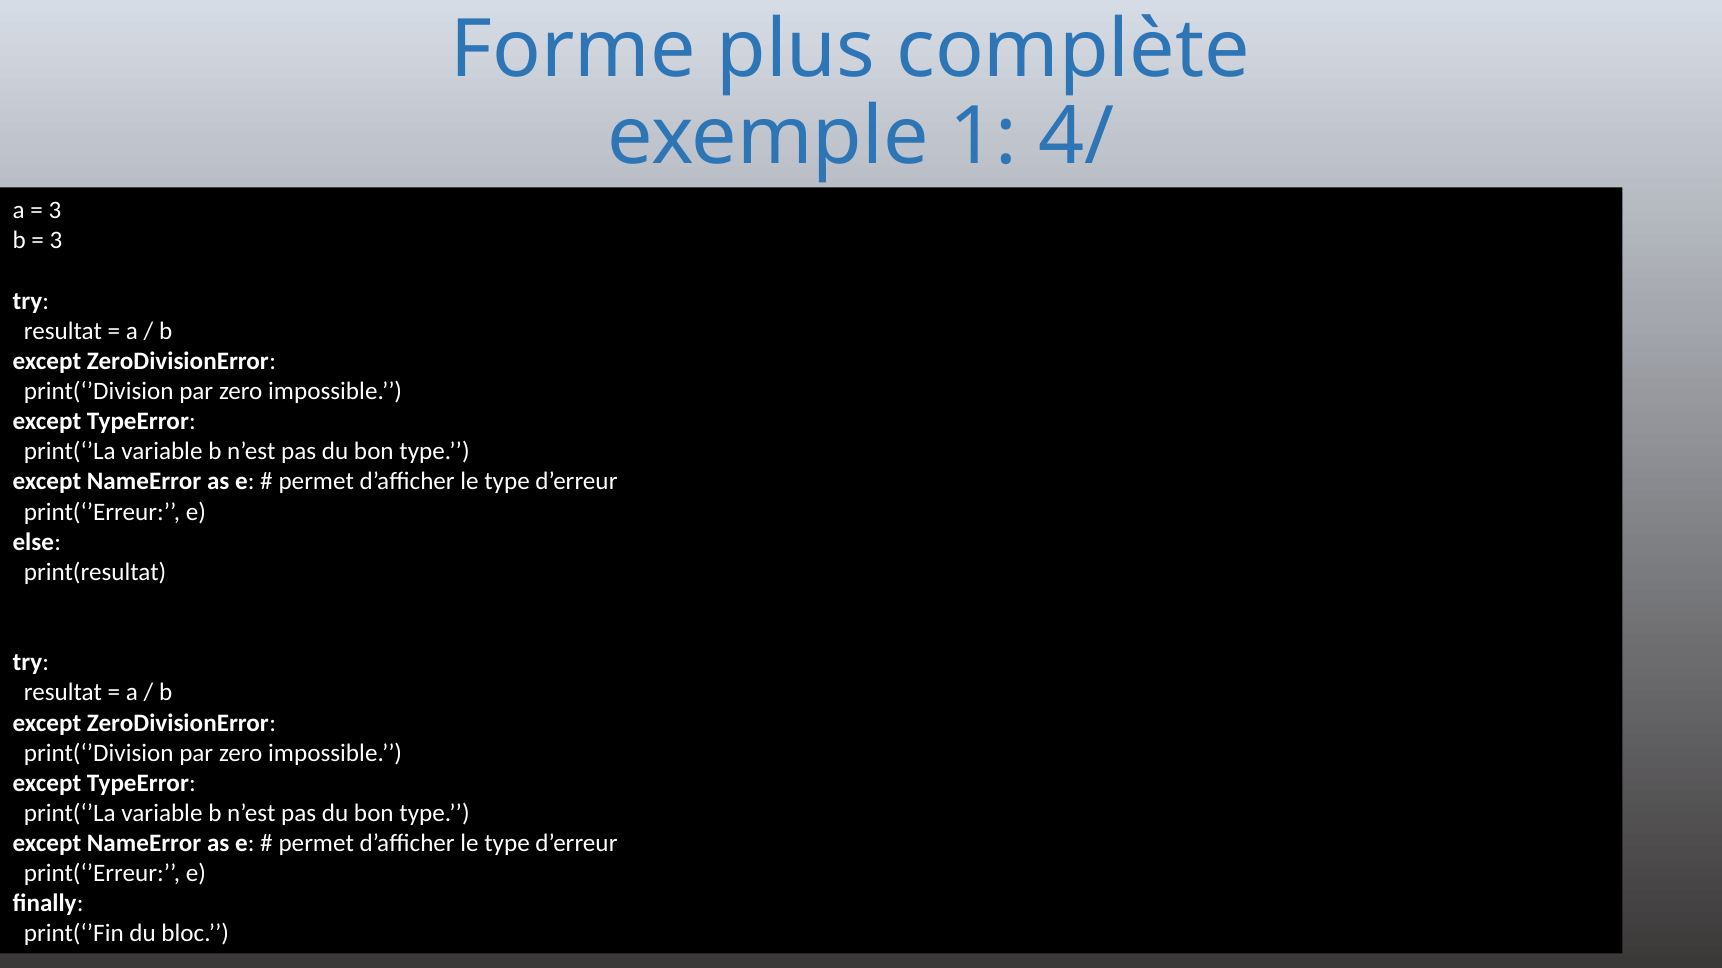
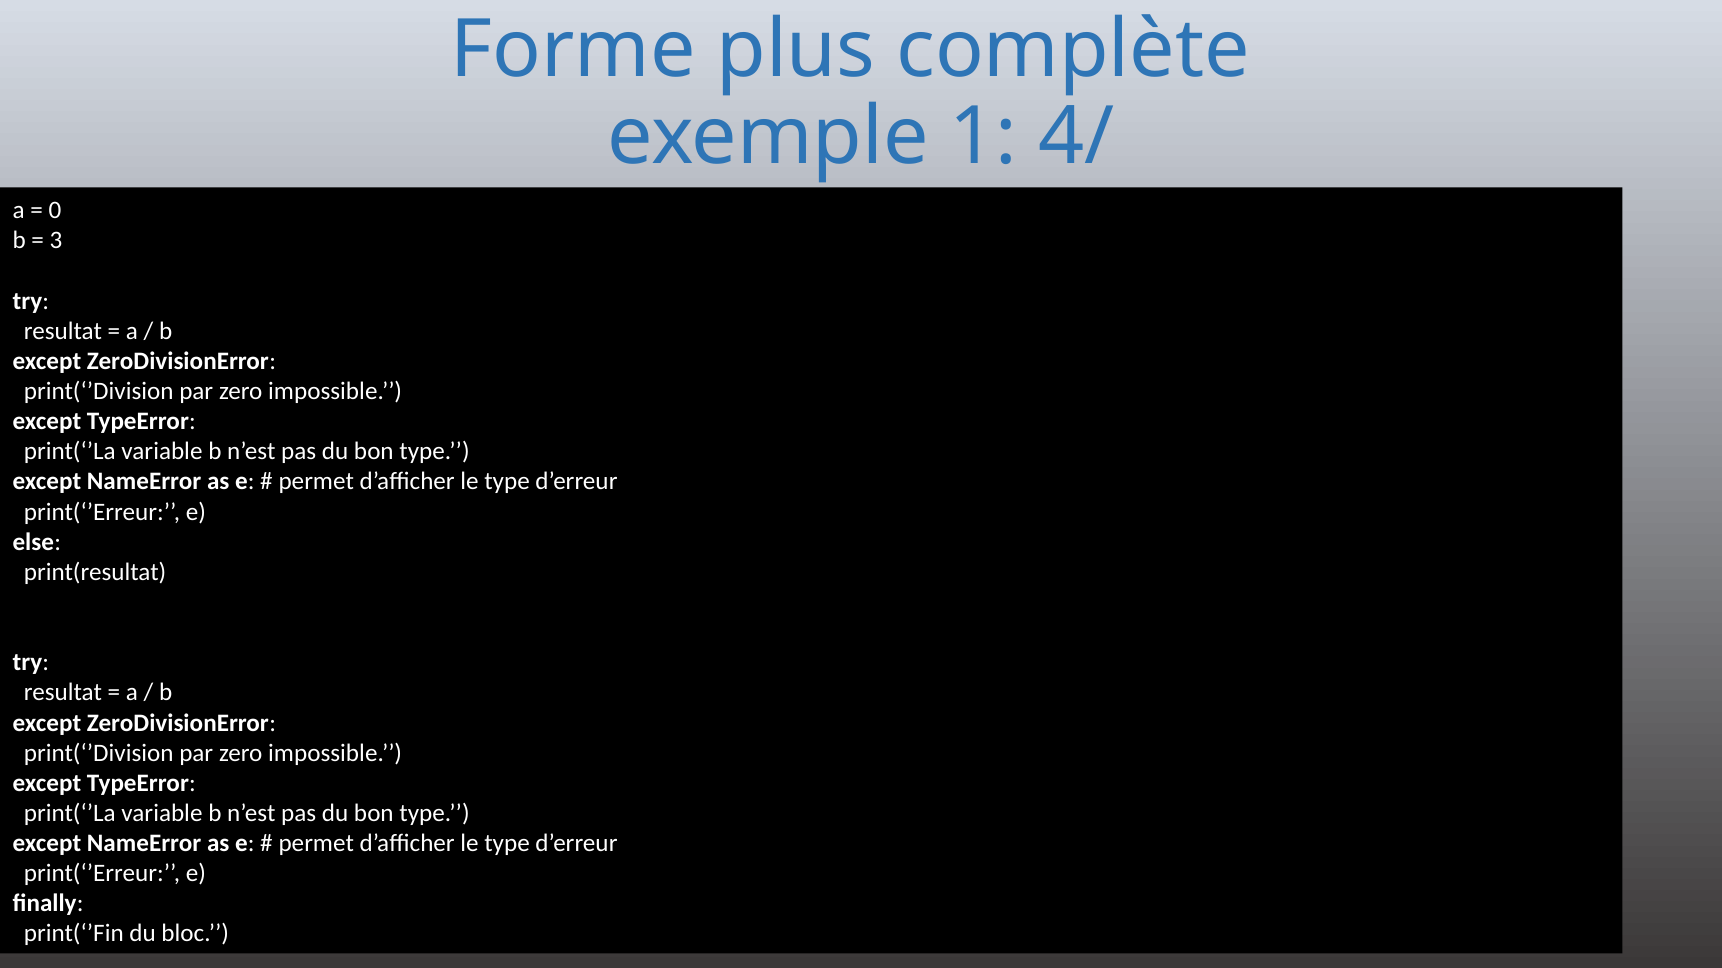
3 at (55, 211): 3 -> 0
